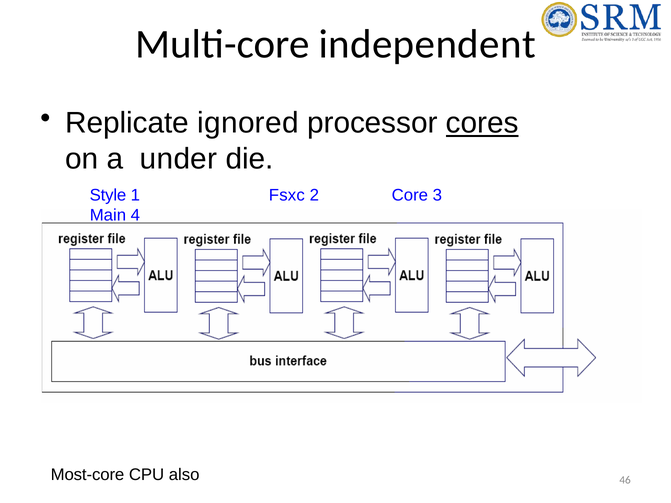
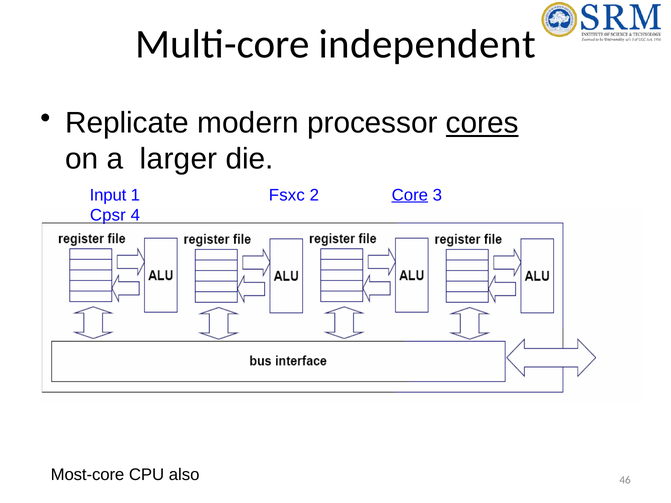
ignored: ignored -> modern
under: under -> larger
Style: Style -> Input
Core underline: none -> present
Main: Main -> Cpsr
